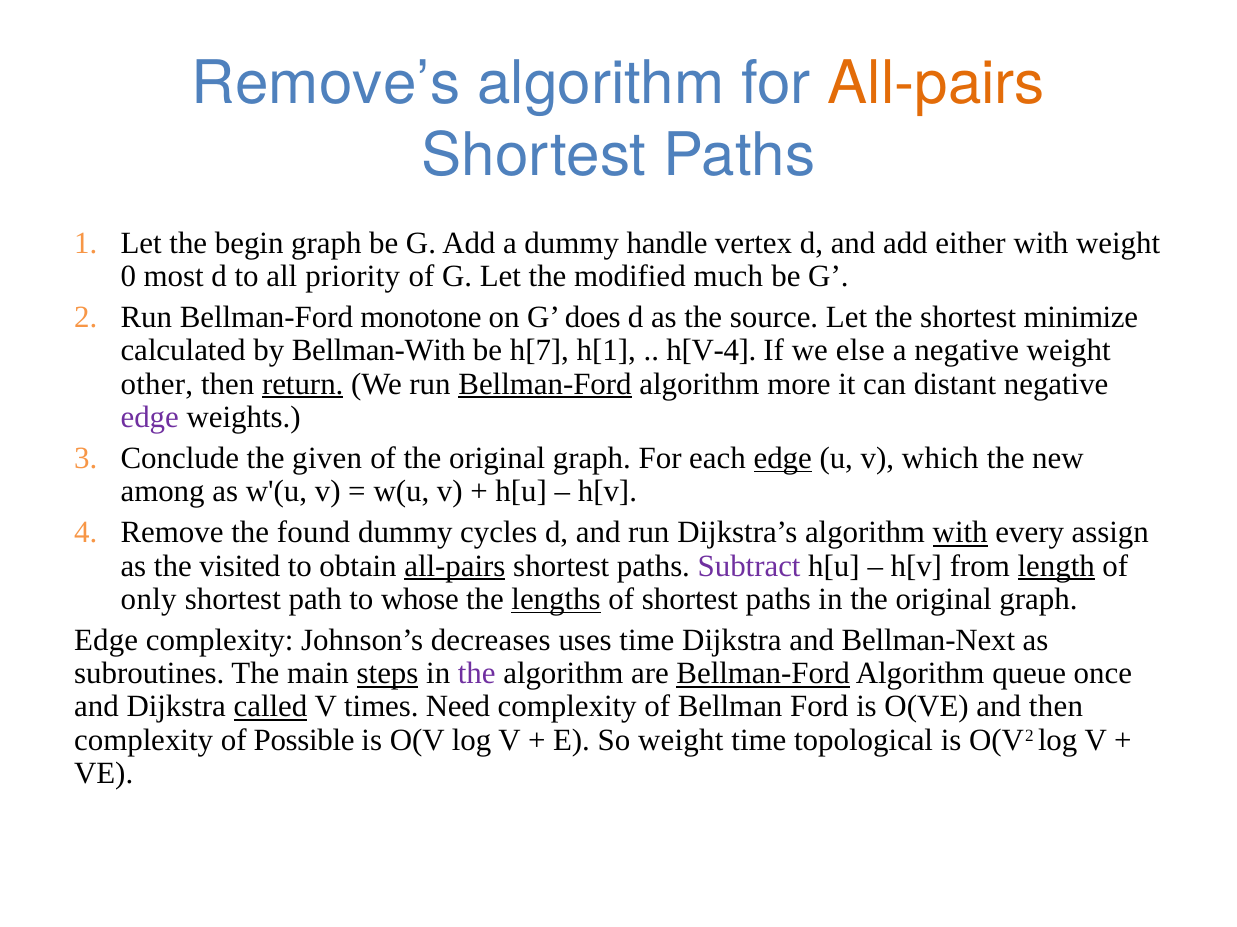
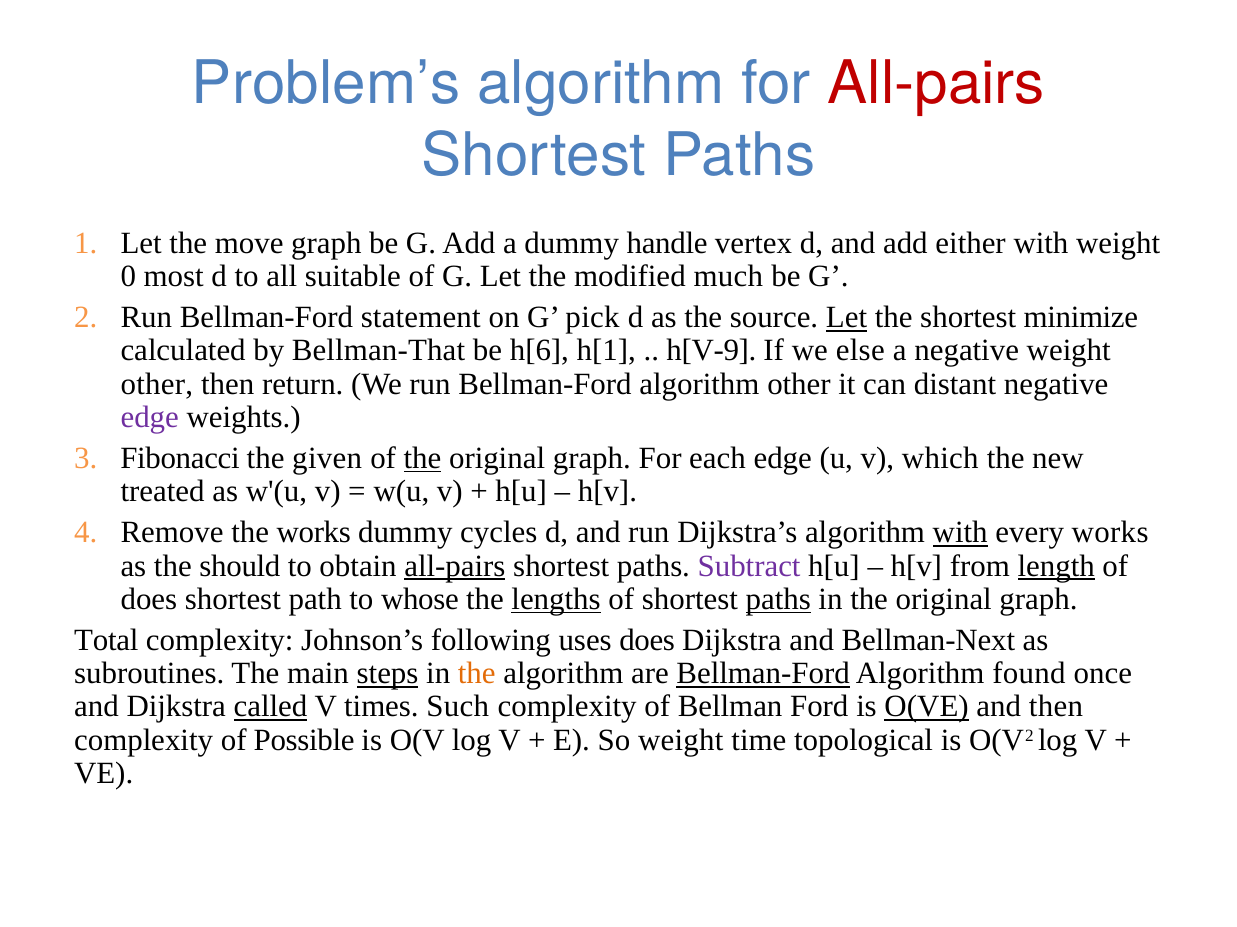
Remove’s: Remove’s -> Problem’s
All-pairs at (936, 84) colour: orange -> red
begin: begin -> move
priority: priority -> suitable
monotone: monotone -> statement
does: does -> pick
Let at (846, 318) underline: none -> present
Bellman-With: Bellman-With -> Bellman-That
h[7: h[7 -> h[6
h[V-4: h[V-4 -> h[V-9
return underline: present -> none
Bellman-Ford at (545, 384) underline: present -> none
algorithm more: more -> other
Conclude: Conclude -> Fibonacci
the at (423, 459) underline: none -> present
edge at (783, 459) underline: present -> none
among: among -> treated
the found: found -> works
every assign: assign -> works
visited: visited -> should
only at (149, 600): only -> does
paths at (778, 600) underline: none -> present
Edge at (106, 640): Edge -> Total
decreases: decreases -> following
uses time: time -> does
the at (477, 674) colour: purple -> orange
queue: queue -> found
Need: Need -> Such
O(VE underline: none -> present
